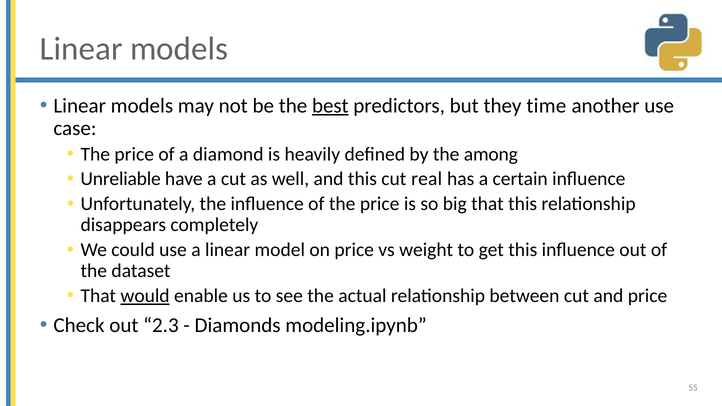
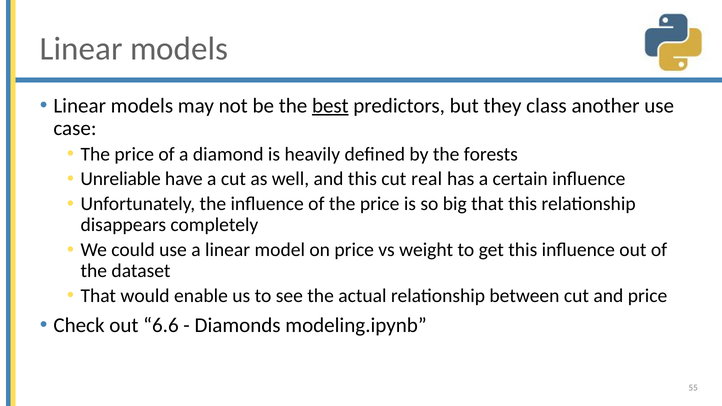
time: time -> class
among: among -> forests
would underline: present -> none
2.3: 2.3 -> 6.6
